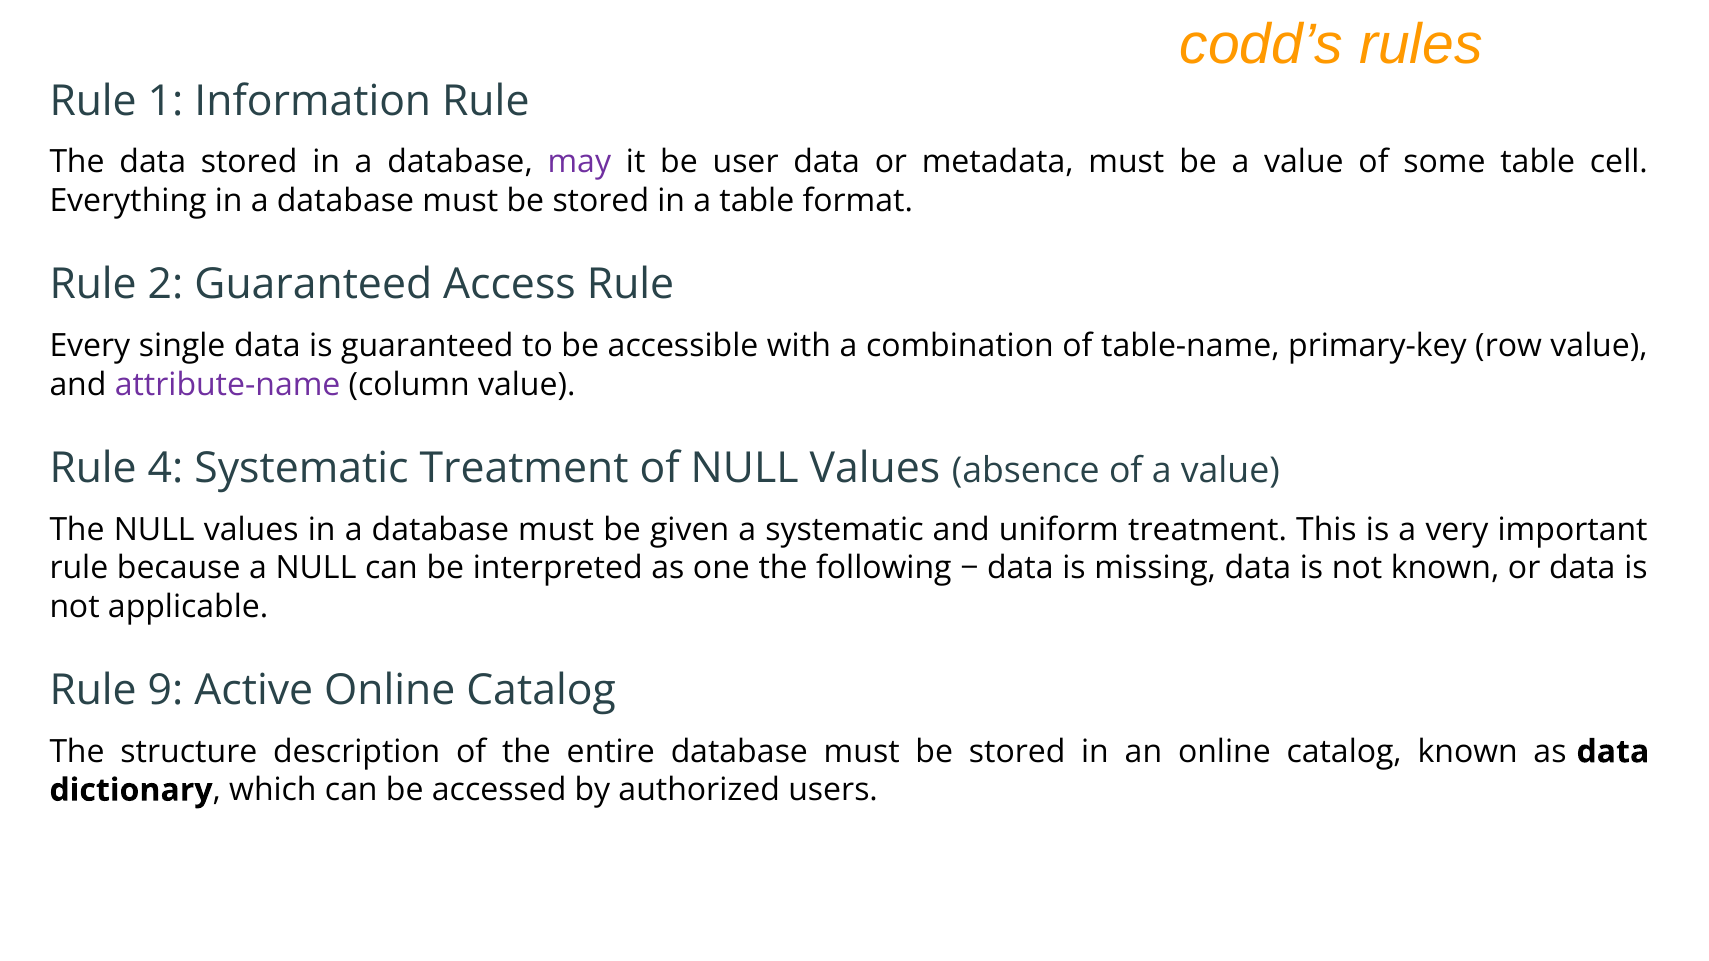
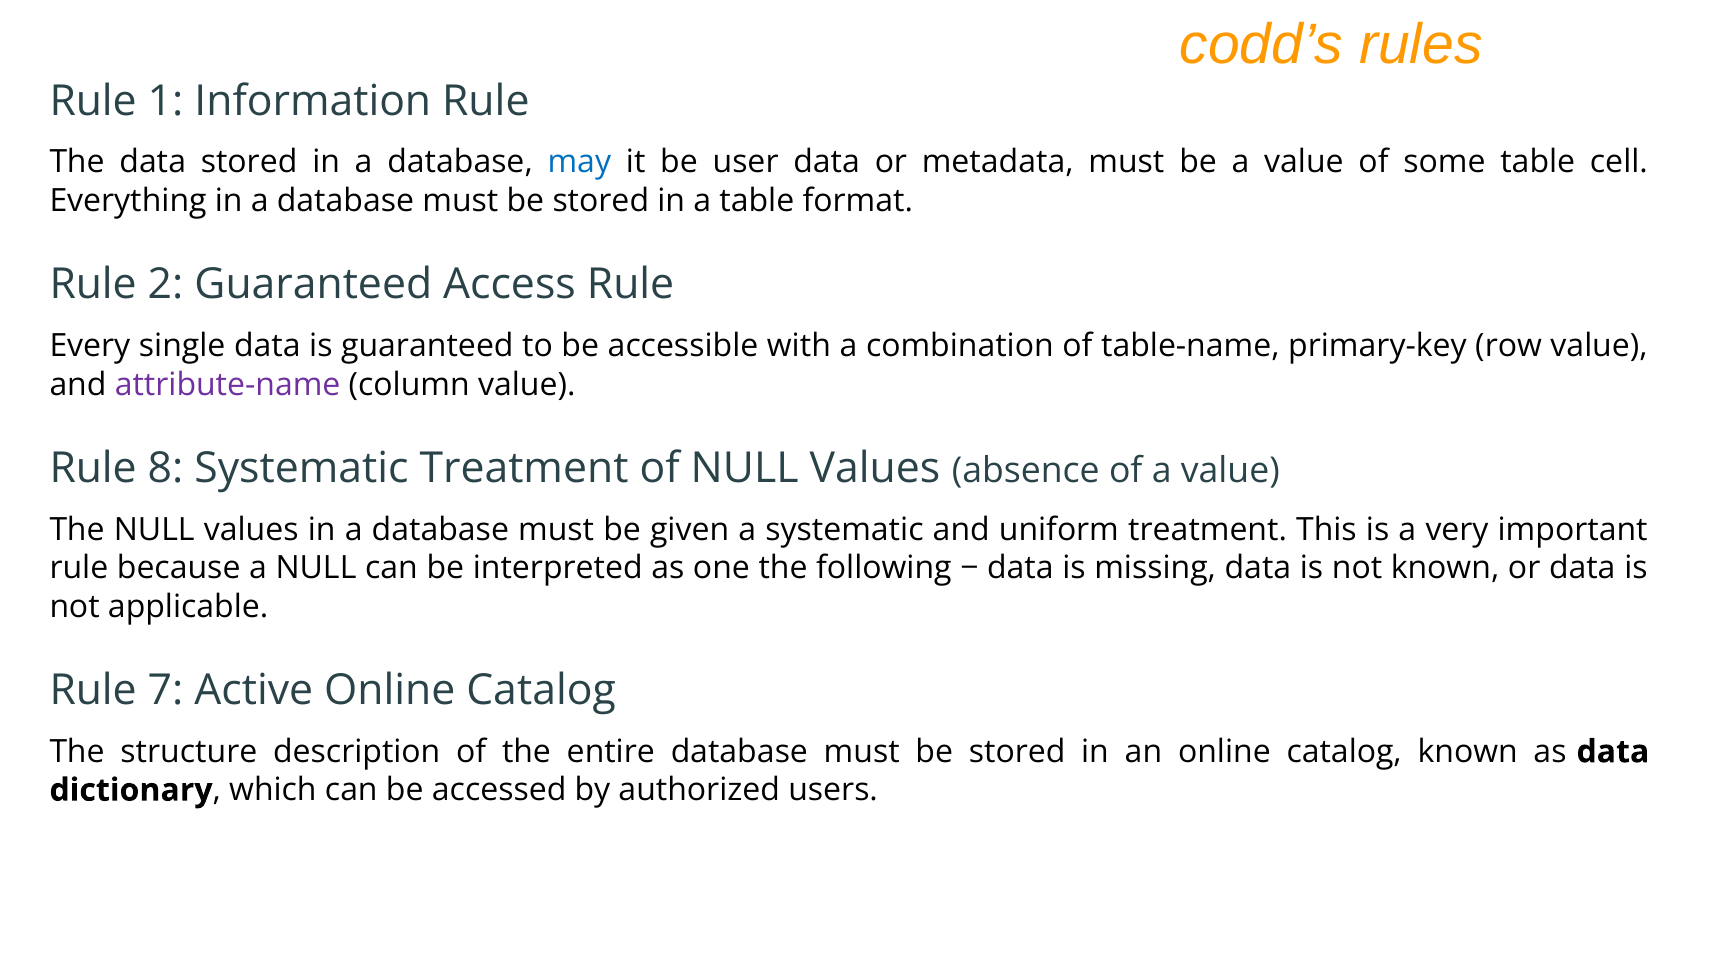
may colour: purple -> blue
4: 4 -> 8
9: 9 -> 7
